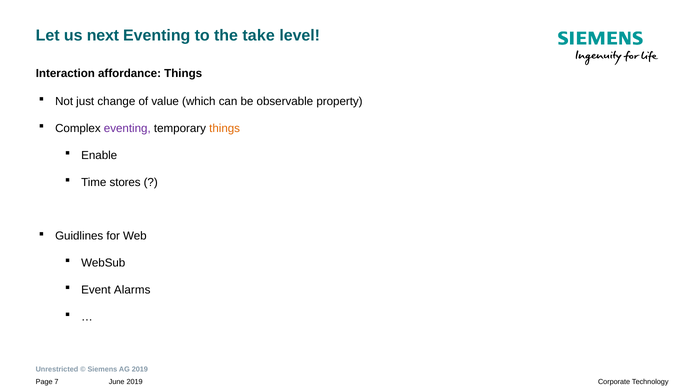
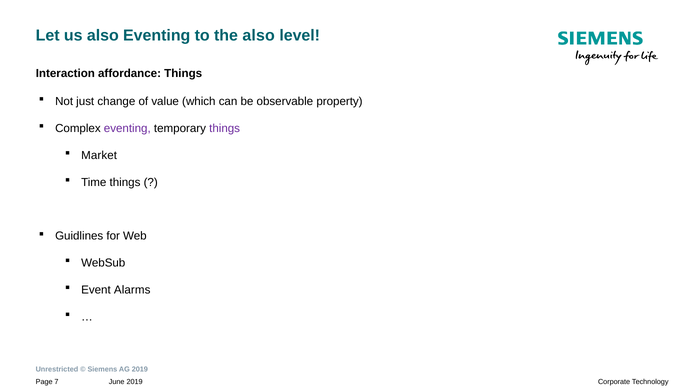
us next: next -> also
the take: take -> also
things at (225, 129) colour: orange -> purple
Enable: Enable -> Market
Time stores: stores -> things
